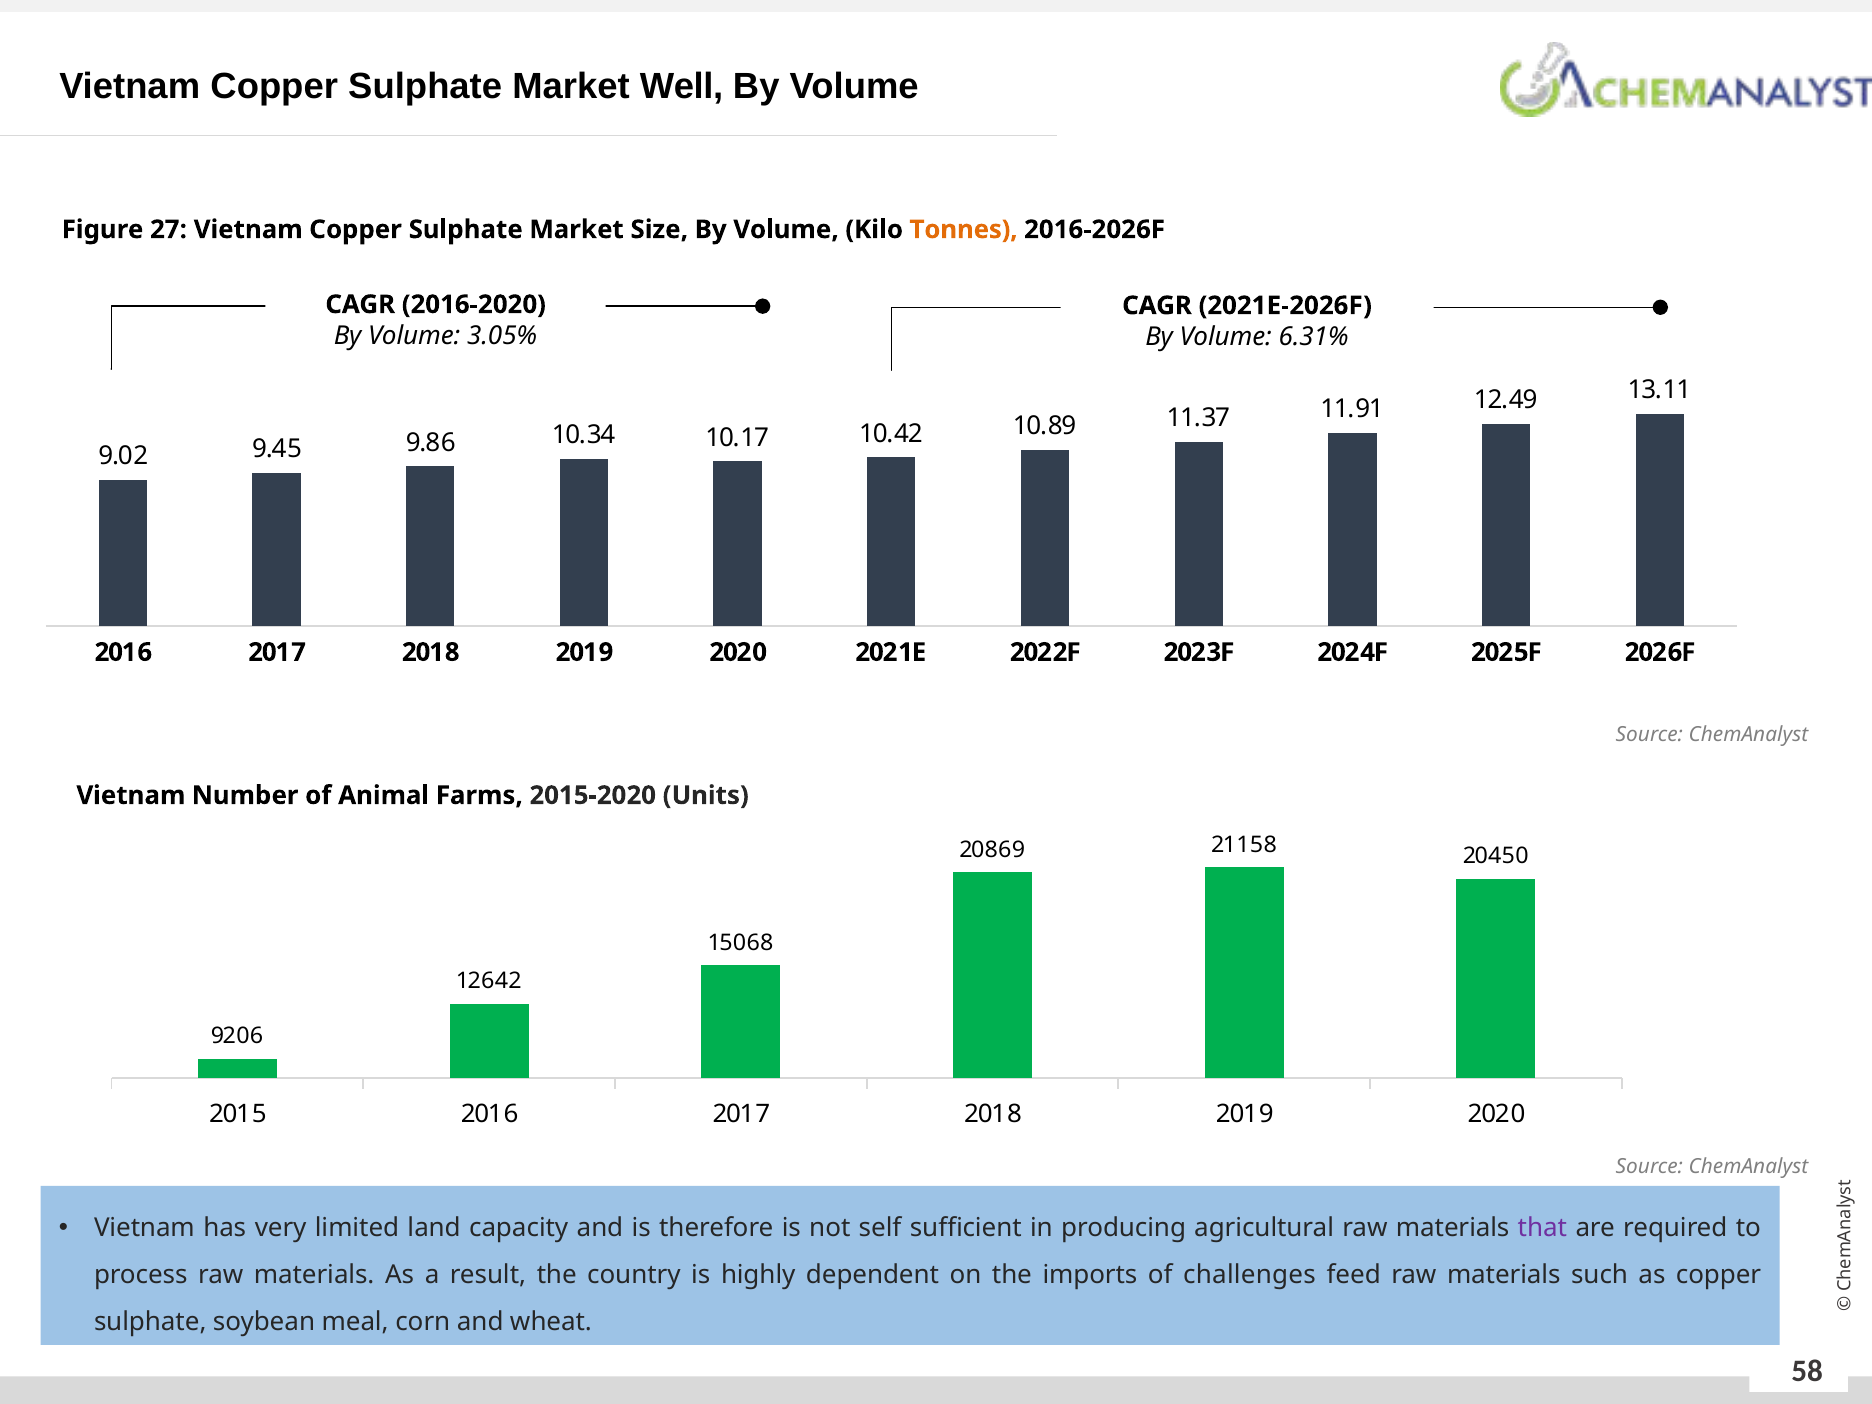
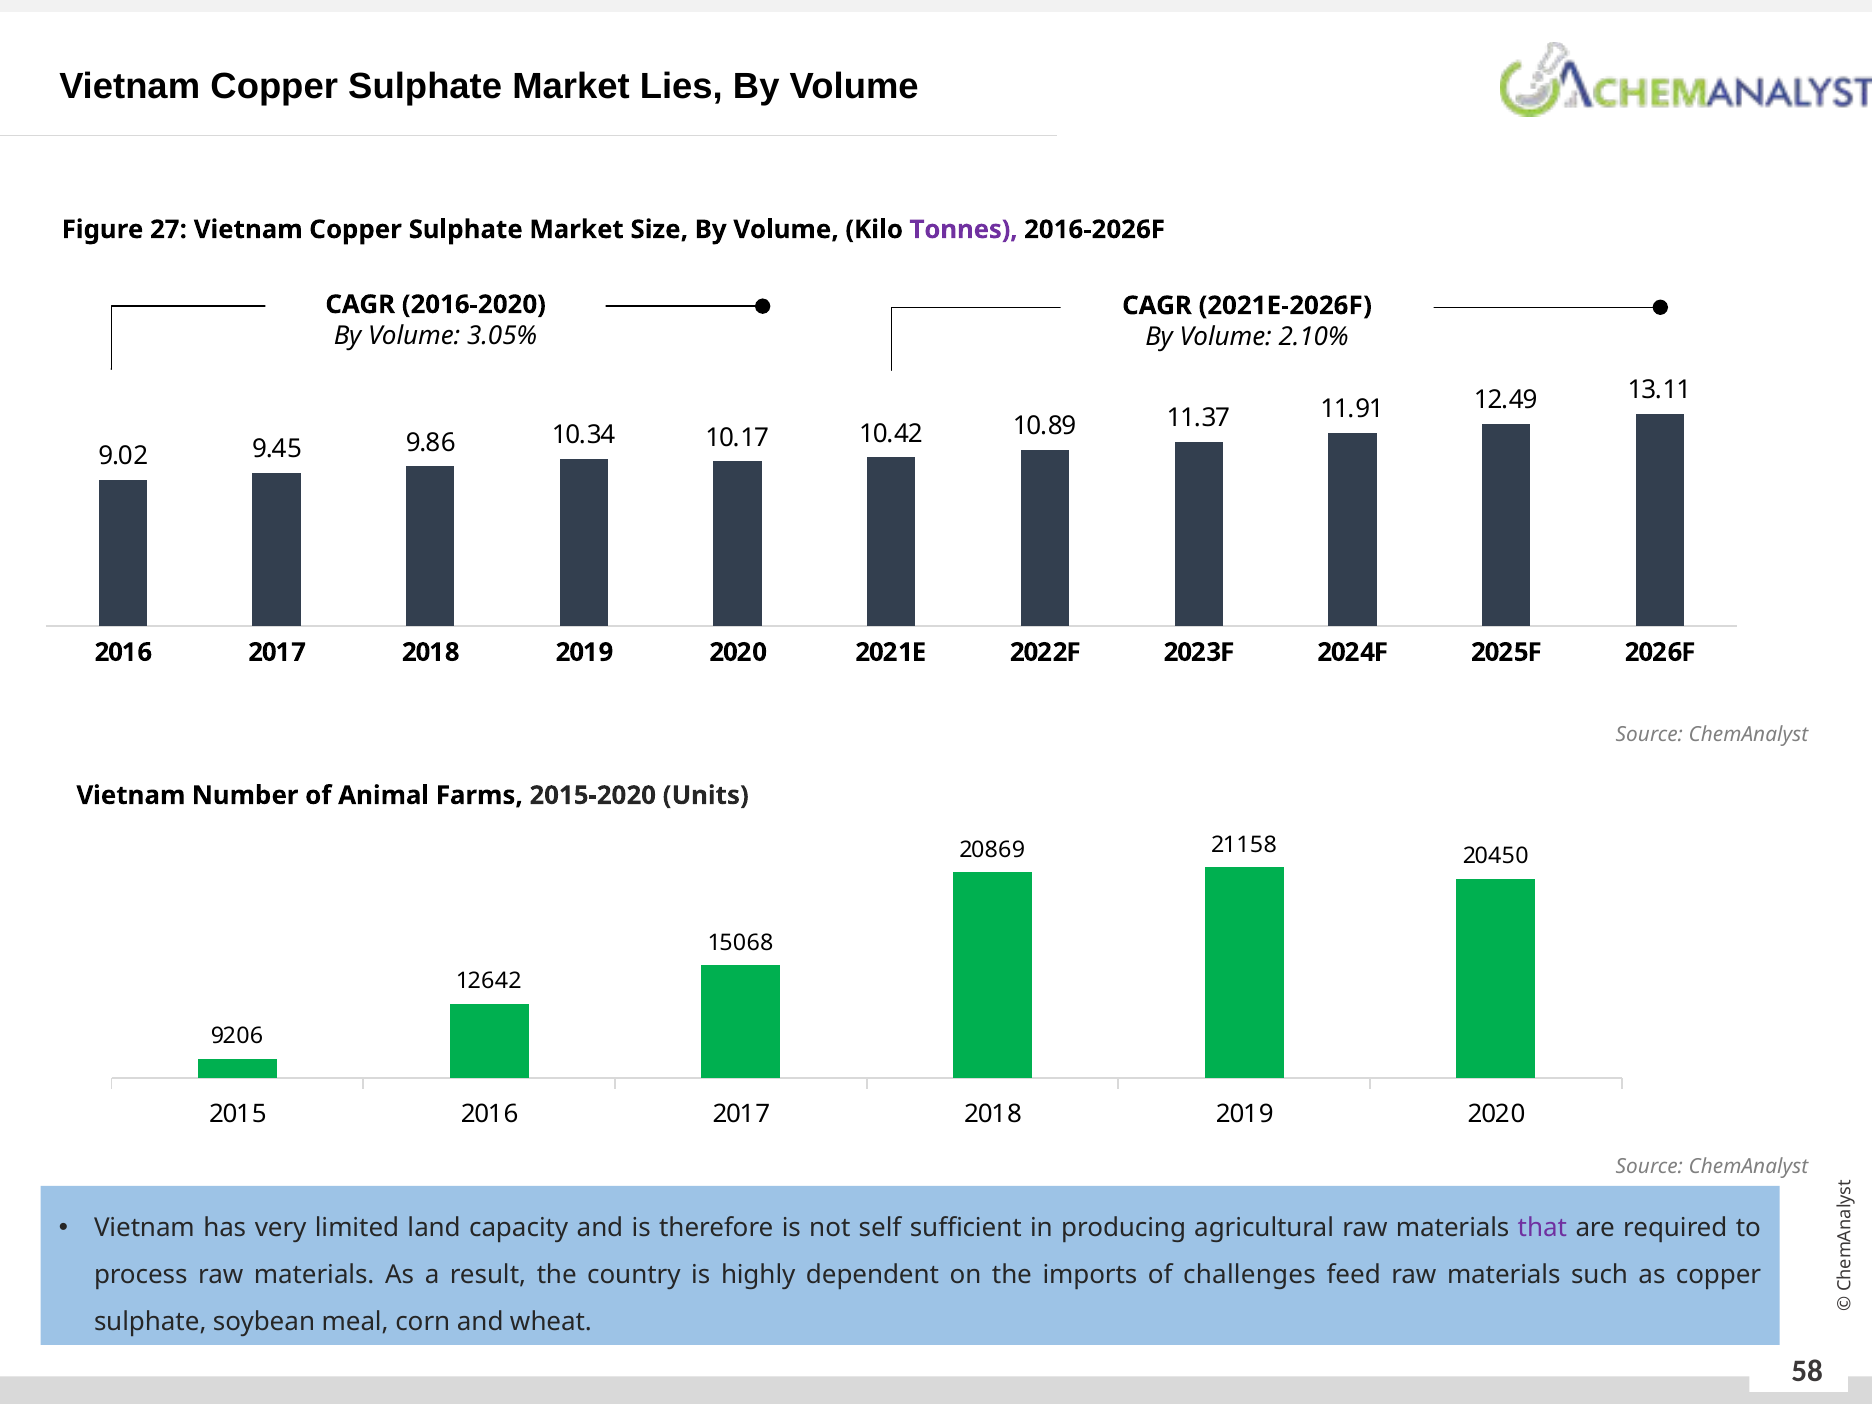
Well: Well -> Lies
Tonnes colour: orange -> purple
6.31%: 6.31% -> 2.10%
